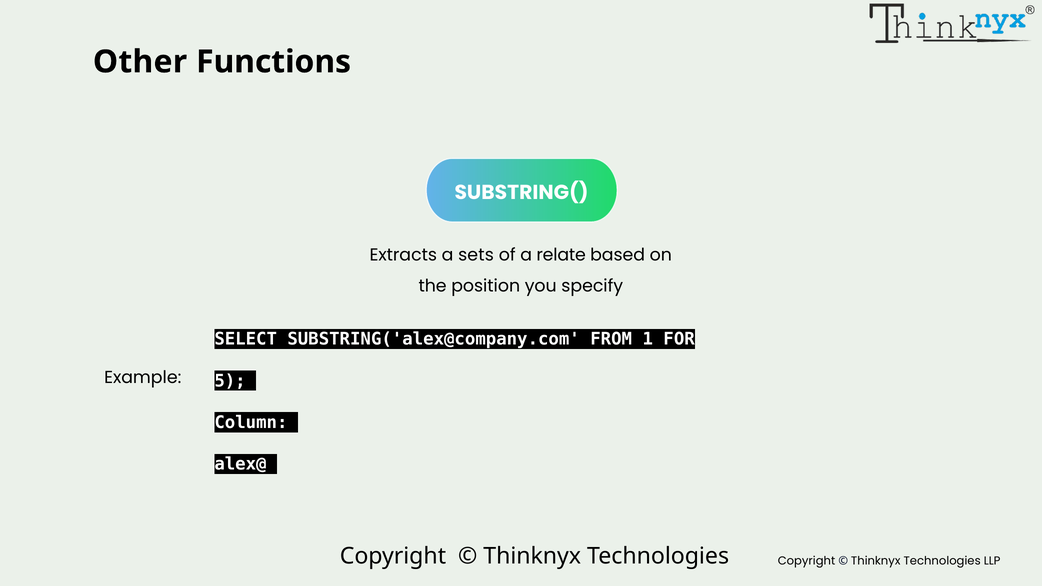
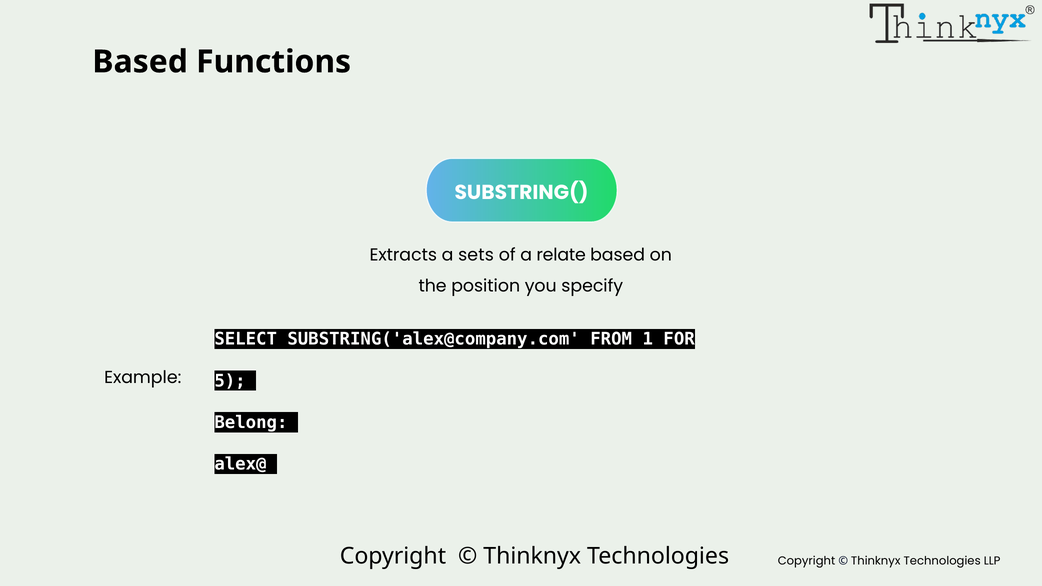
Other at (140, 62): Other -> Based
Column: Column -> Belong
